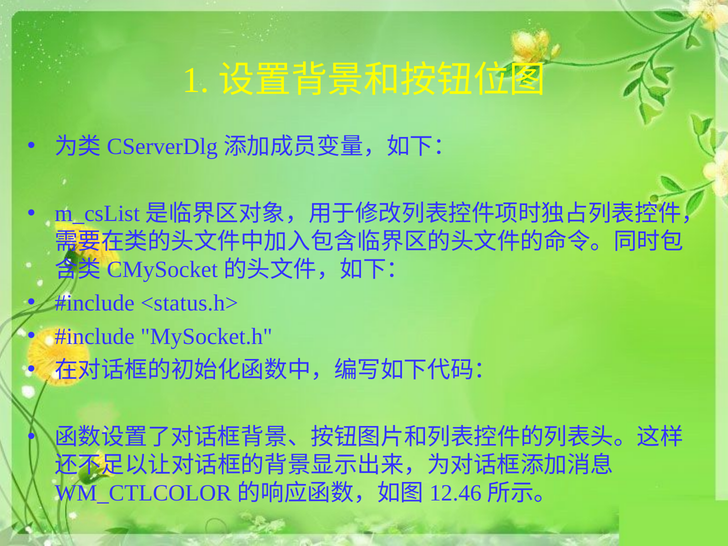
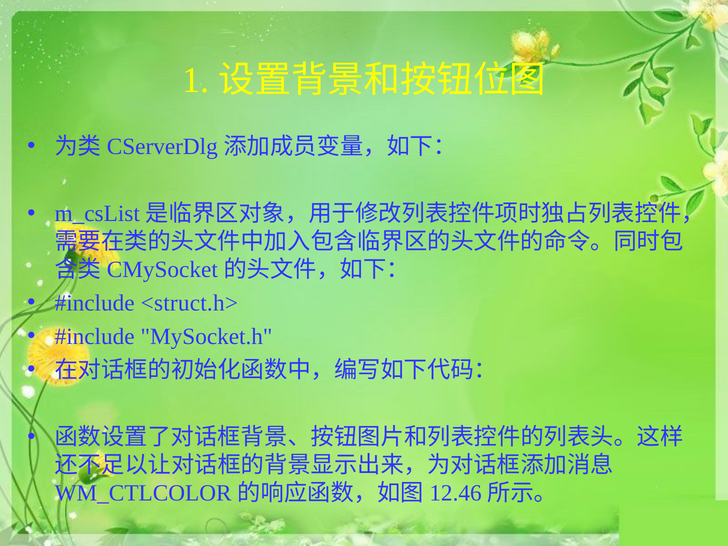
<status.h>: <status.h> -> <struct.h>
